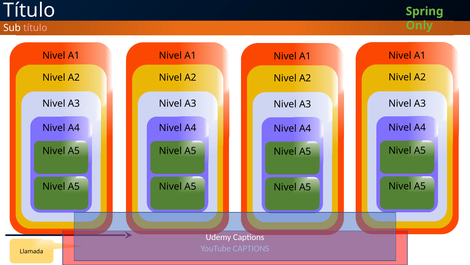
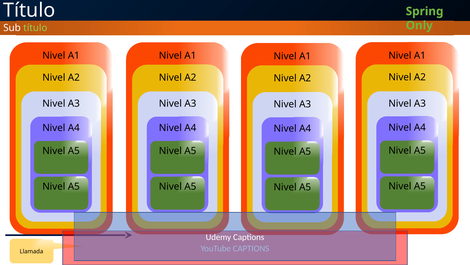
título at (35, 28) colour: pink -> light green
